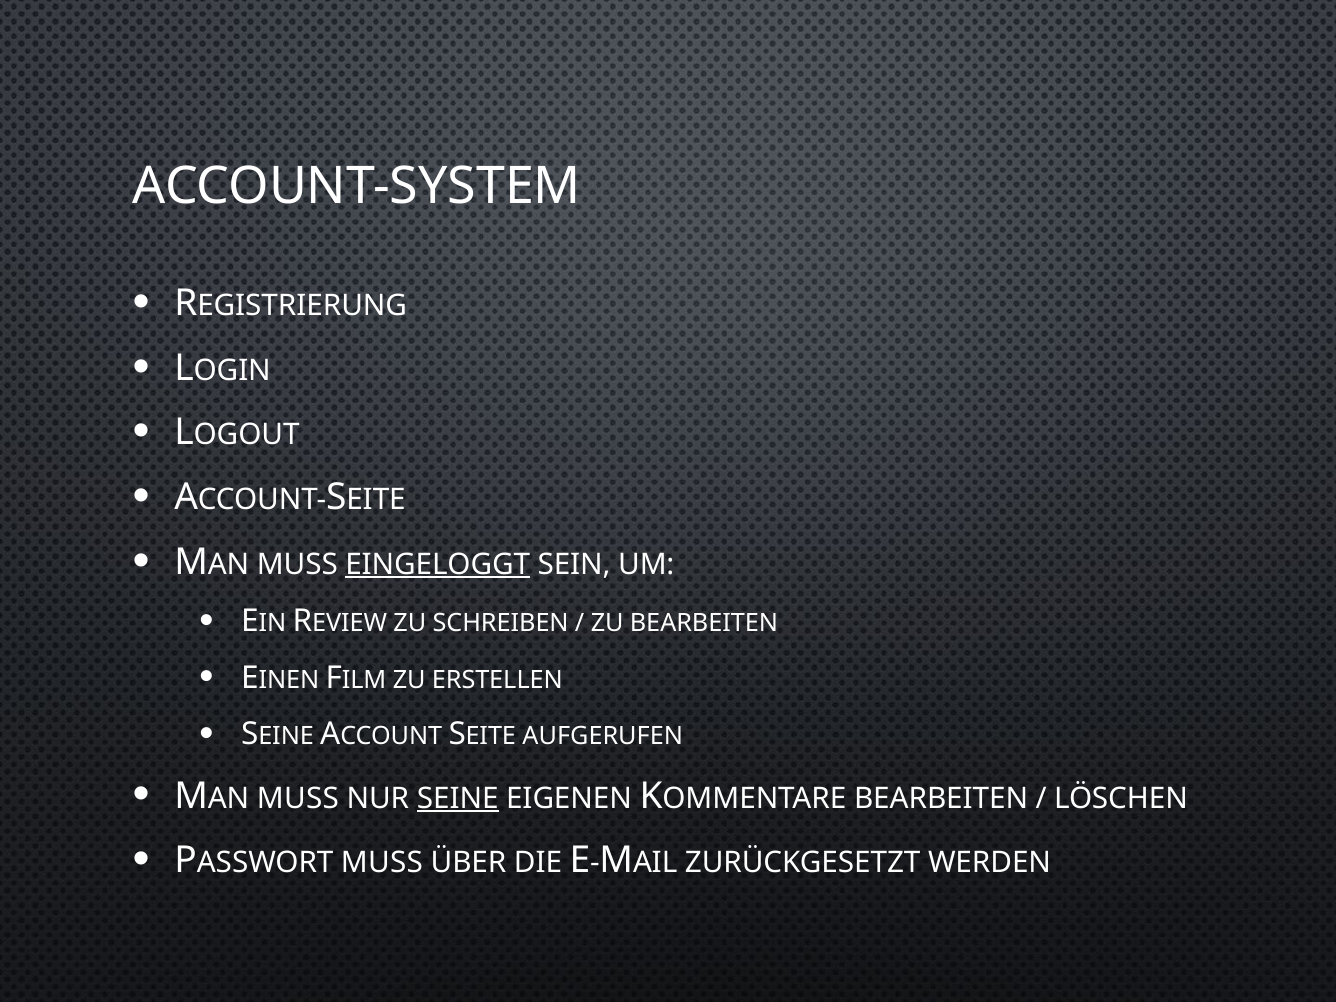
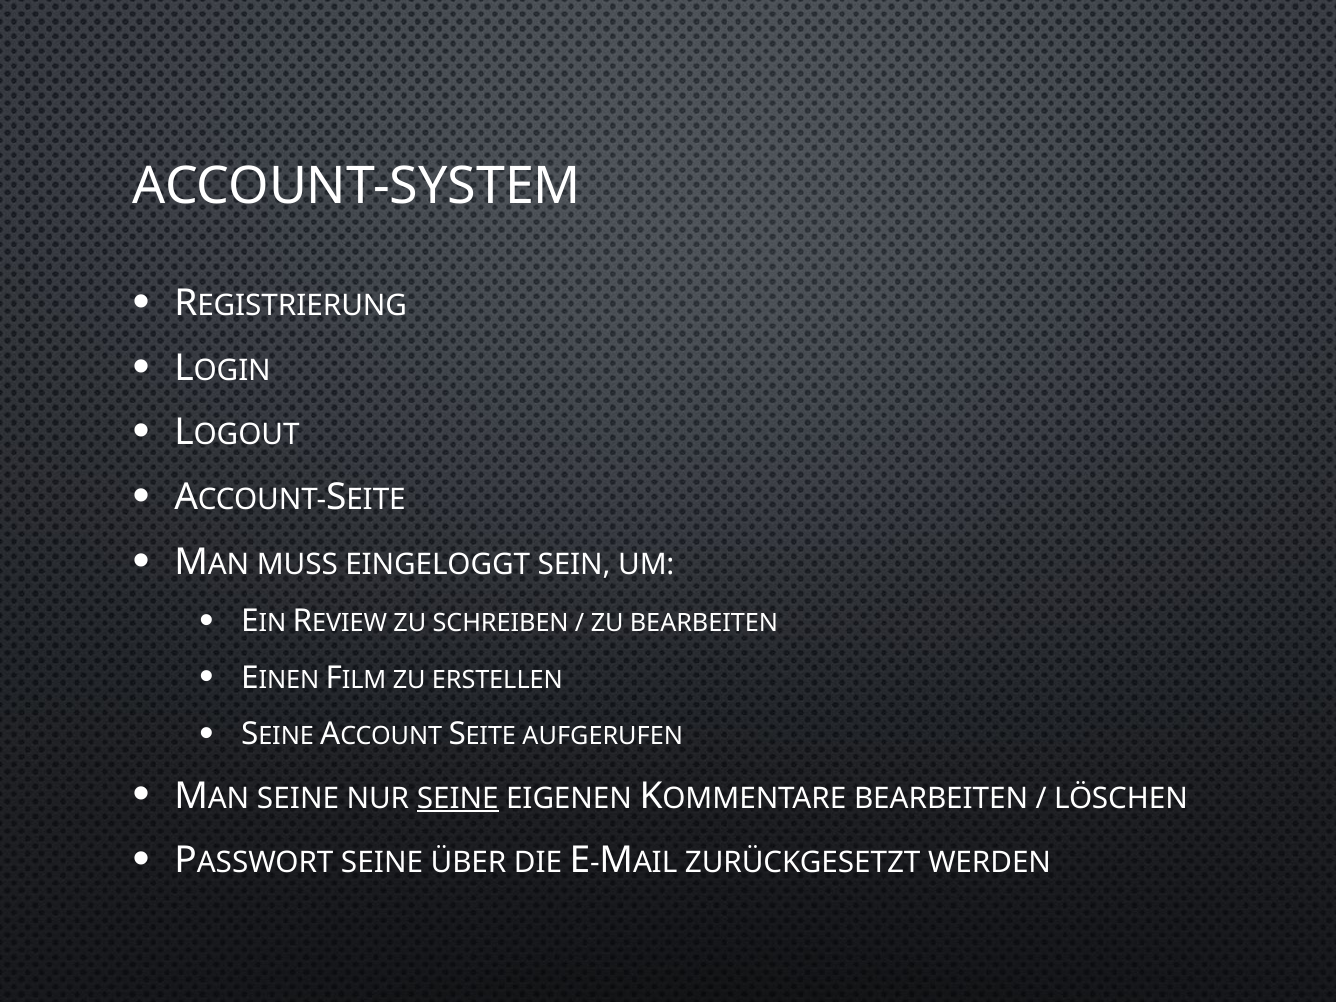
EINGELOGGT underline: present -> none
MUSS at (298, 798): MUSS -> SEINE
MUSS at (382, 863): MUSS -> SEINE
